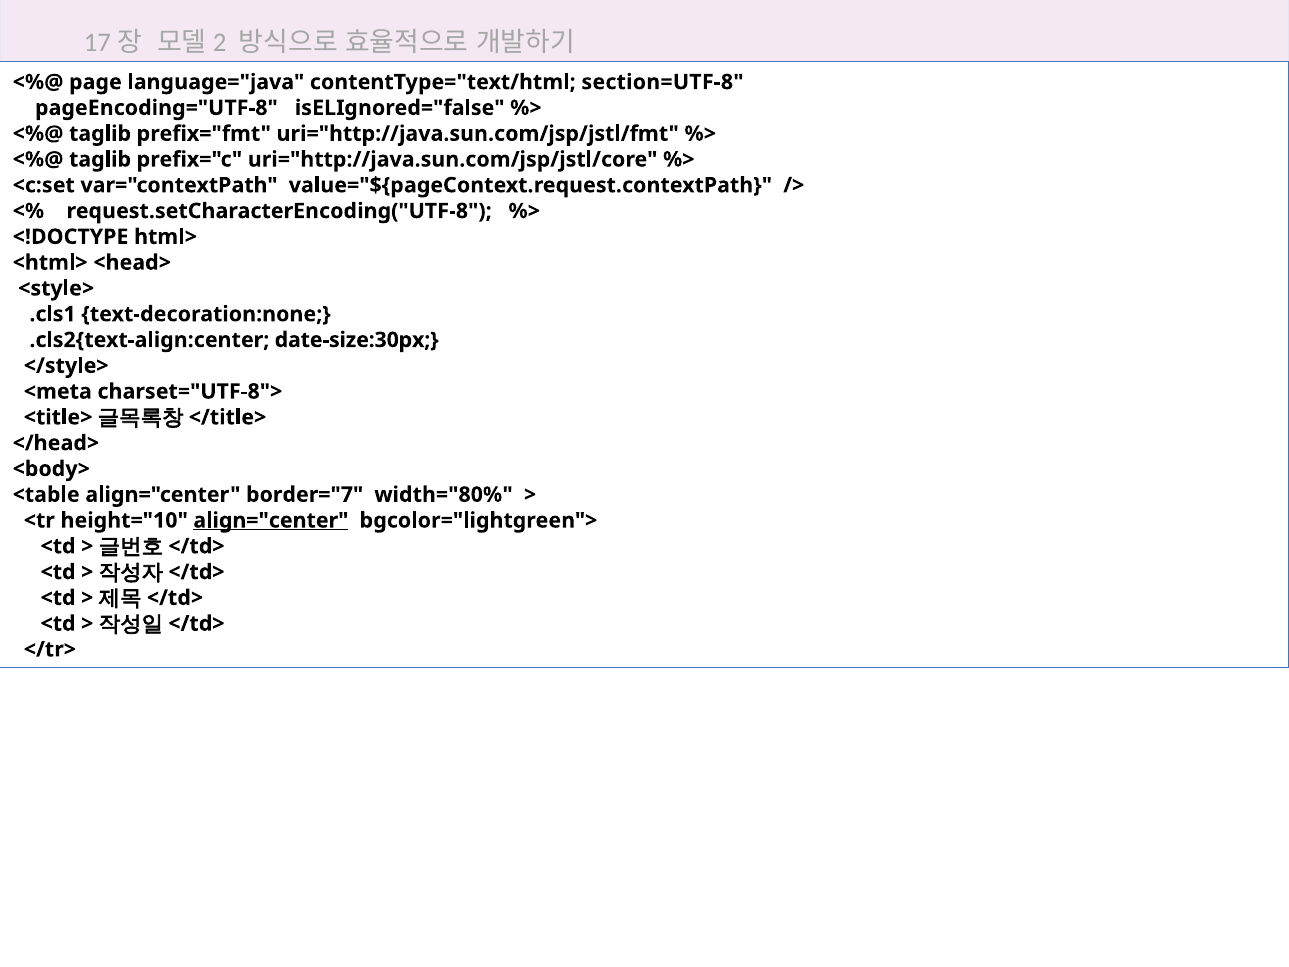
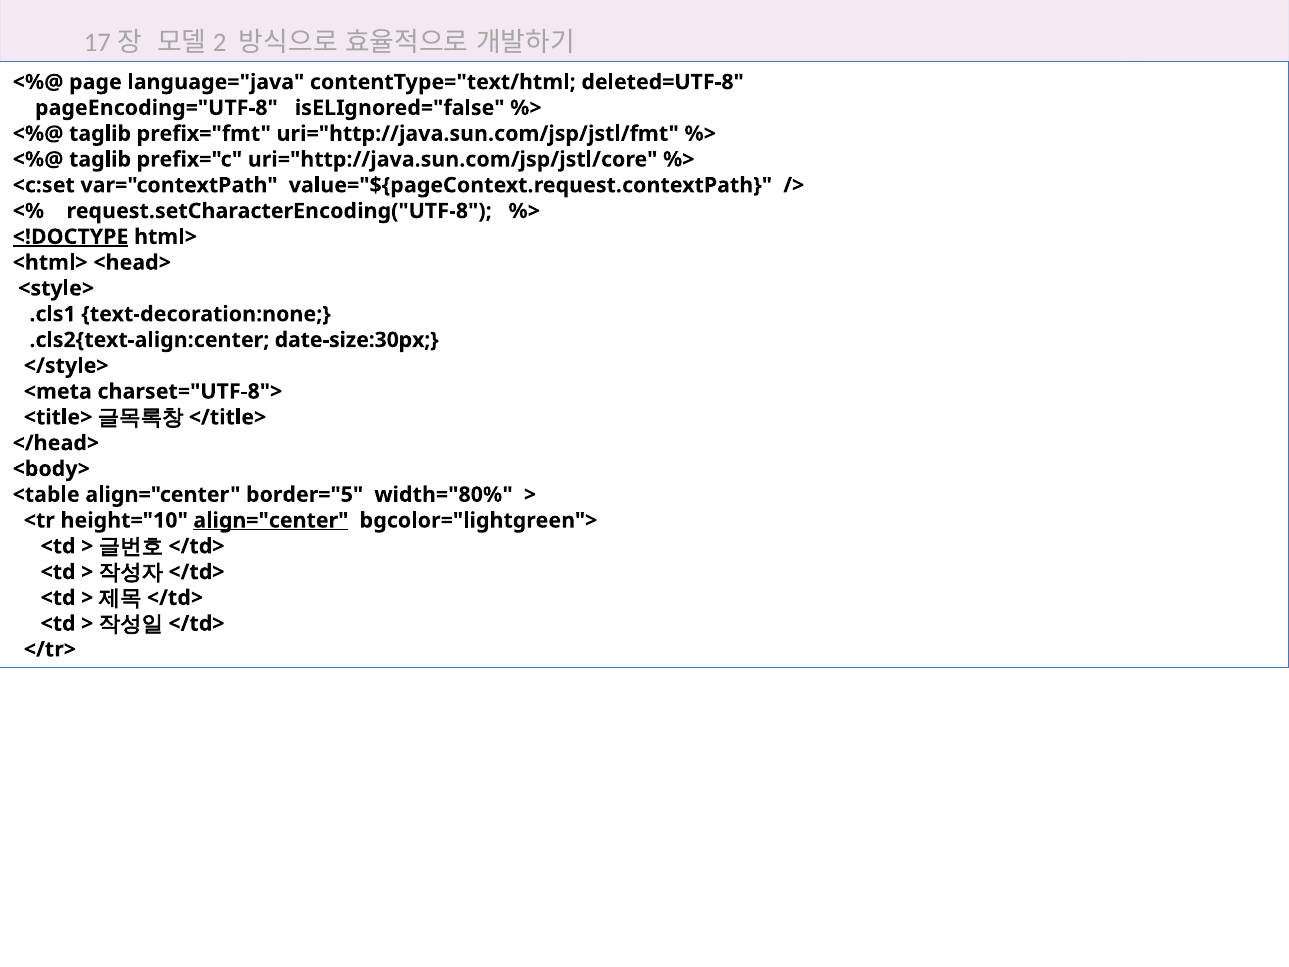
section=UTF-8: section=UTF-8 -> deleted=UTF-8
<!DOCTYPE underline: none -> present
border="7: border="7 -> border="5
